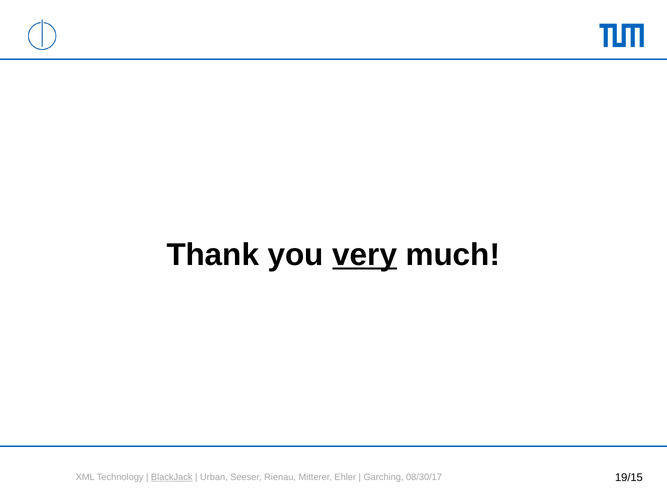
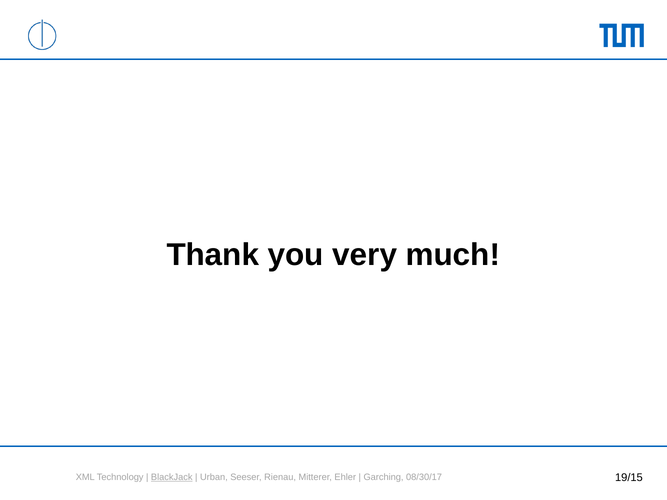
very underline: present -> none
